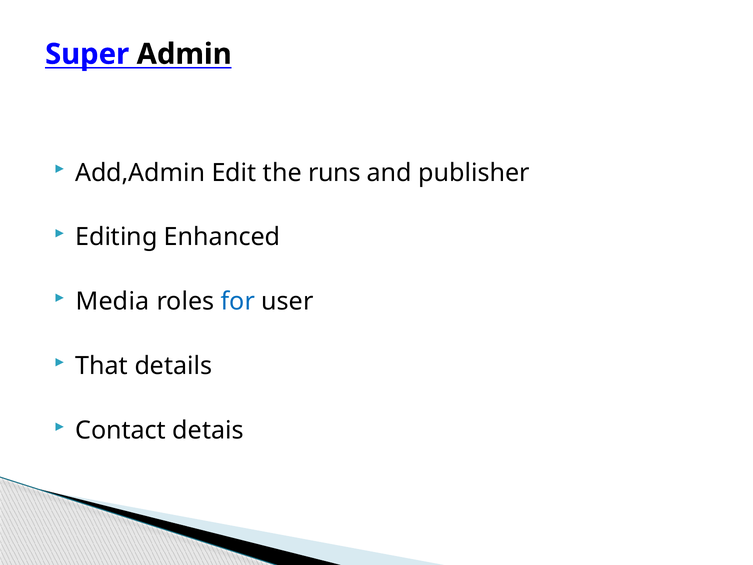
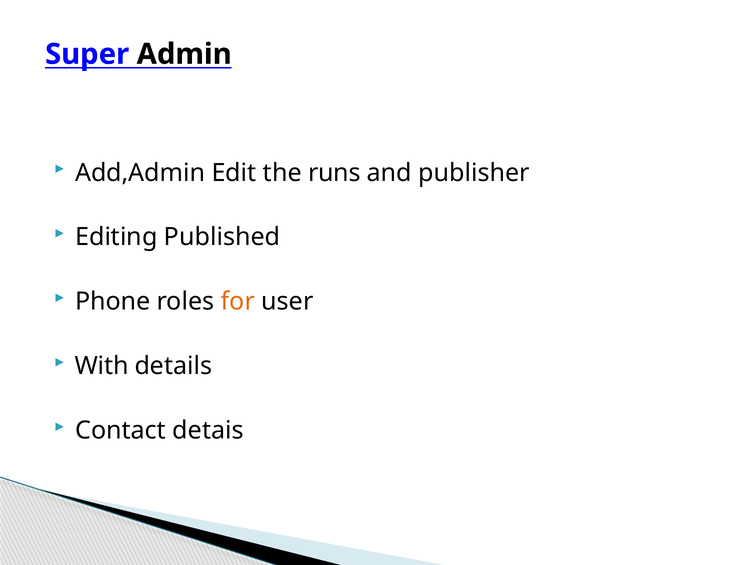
Enhanced: Enhanced -> Published
Media: Media -> Phone
for colour: blue -> orange
That: That -> With
